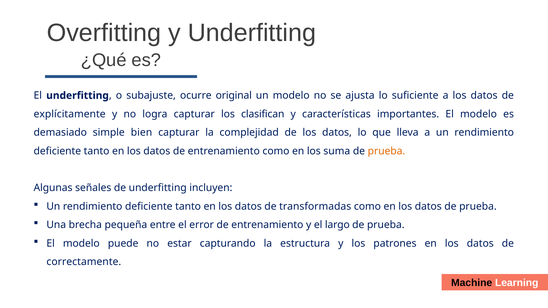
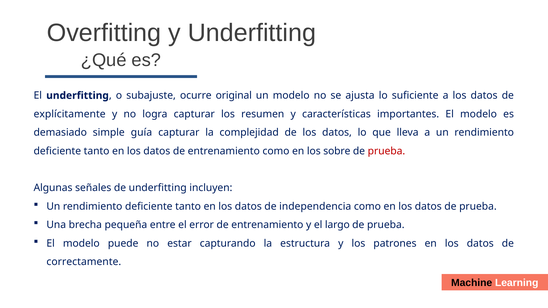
clasifican: clasifican -> resumen
bien: bien -> guía
suma: suma -> sobre
prueba at (386, 151) colour: orange -> red
transformadas: transformadas -> independencia
